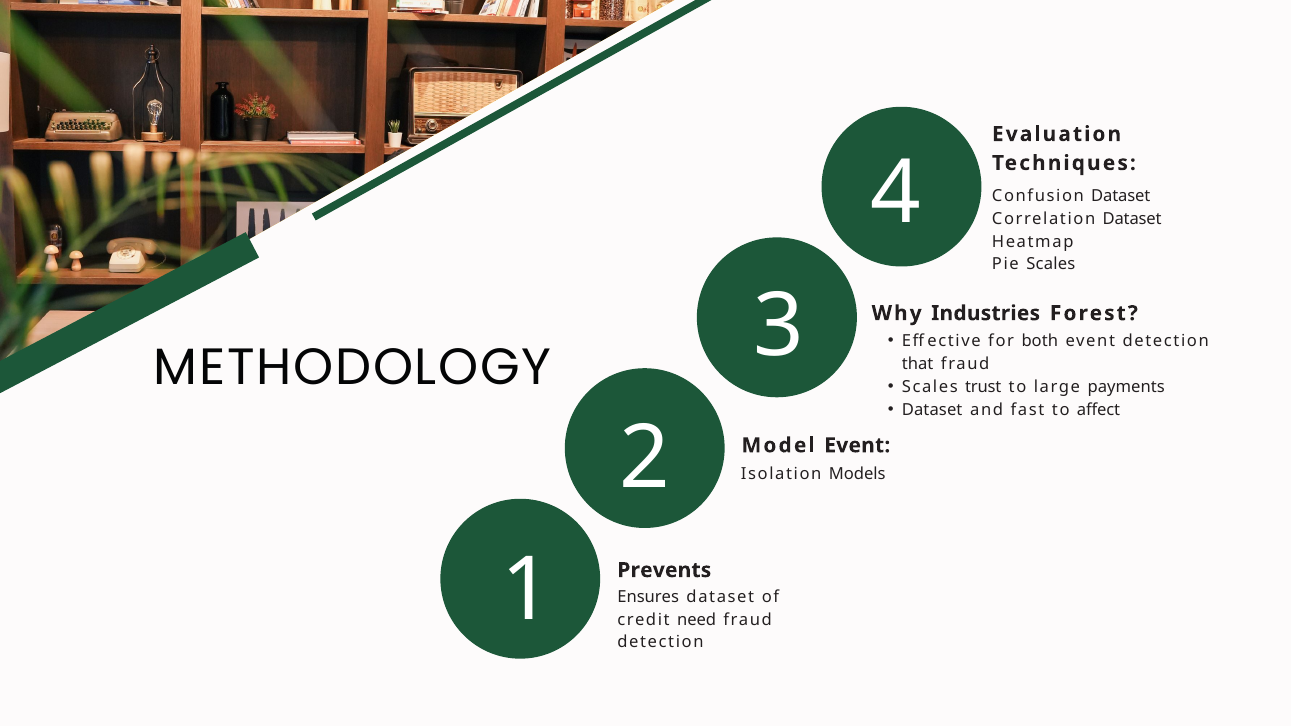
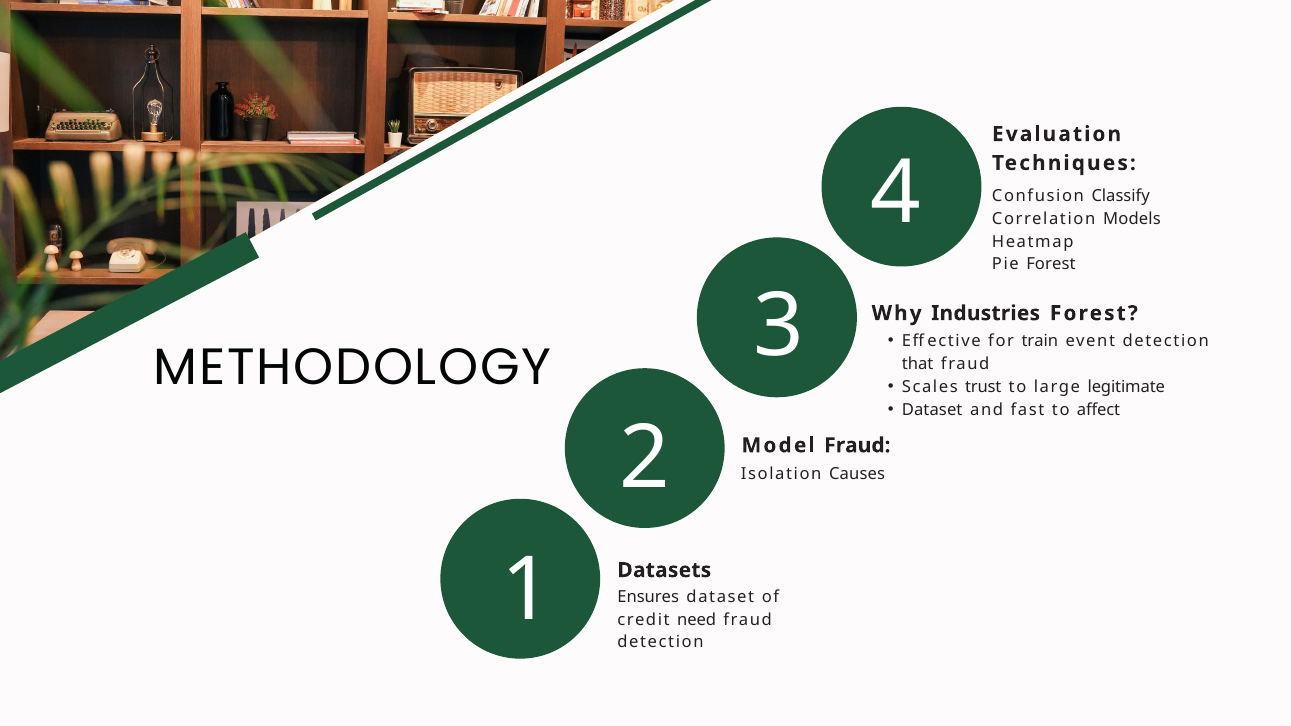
Confusion Dataset: Dataset -> Classify
Correlation Dataset: Dataset -> Models
Pie Scales: Scales -> Forest
both: both -> train
payments: payments -> legitimate
Model Event: Event -> Fraud
Models: Models -> Causes
Prevents: Prevents -> Datasets
